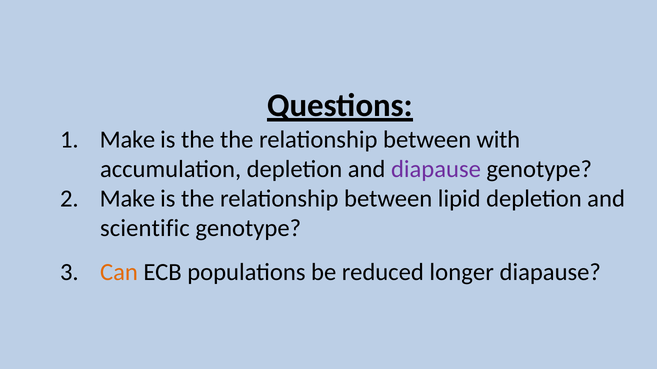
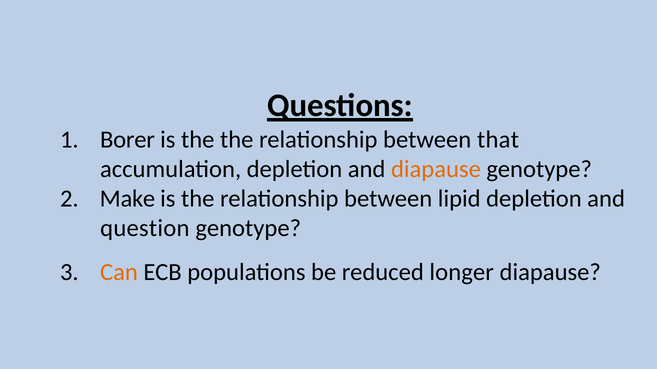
Make at (127, 140): Make -> Borer
with: with -> that
diapause at (436, 169) colour: purple -> orange
scientific: scientific -> question
